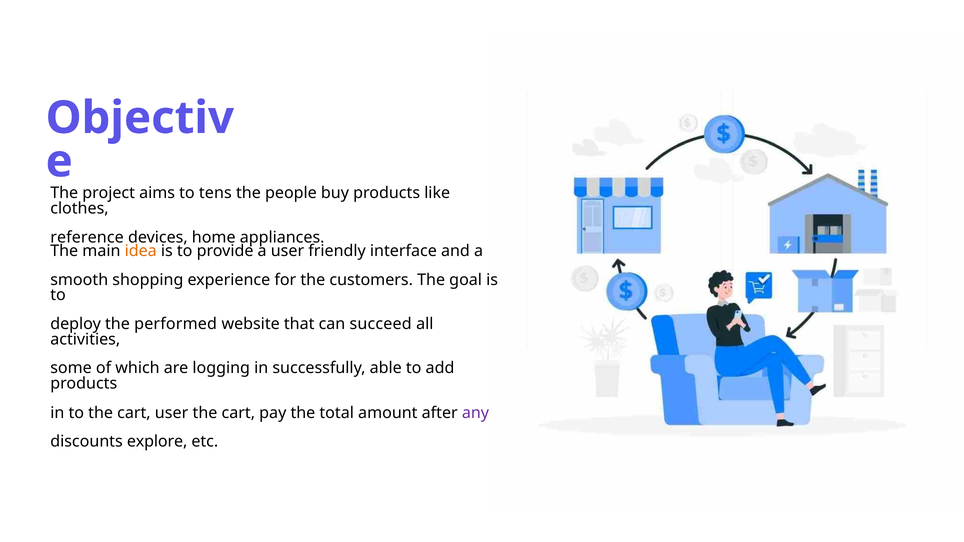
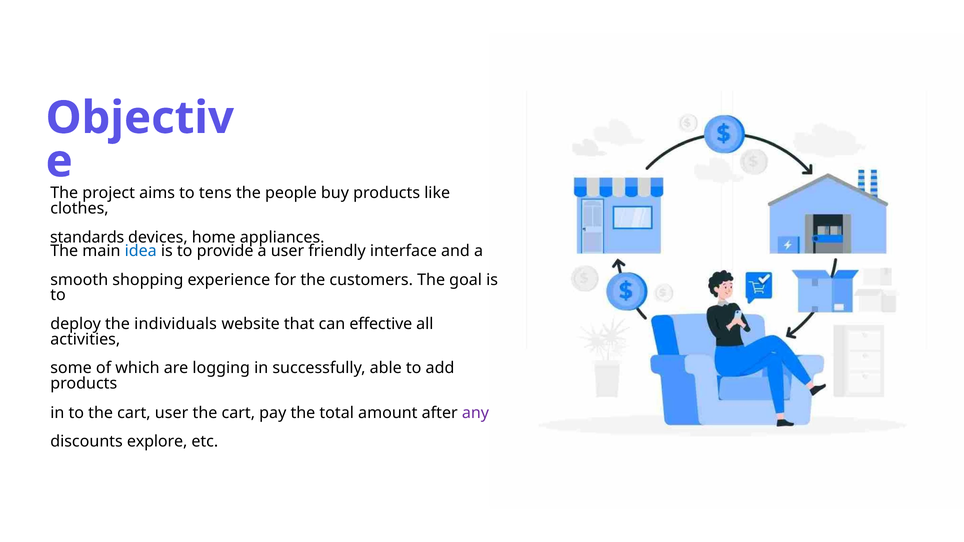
reference: reference -> standards
idea colour: orange -> blue
performed: performed -> individuals
succeed: succeed -> effective
